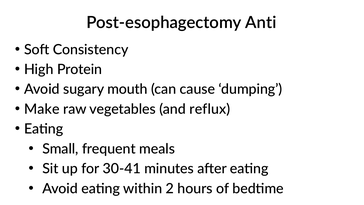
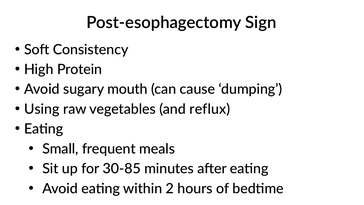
Anti: Anti -> Sign
Make: Make -> Using
30-41: 30-41 -> 30-85
